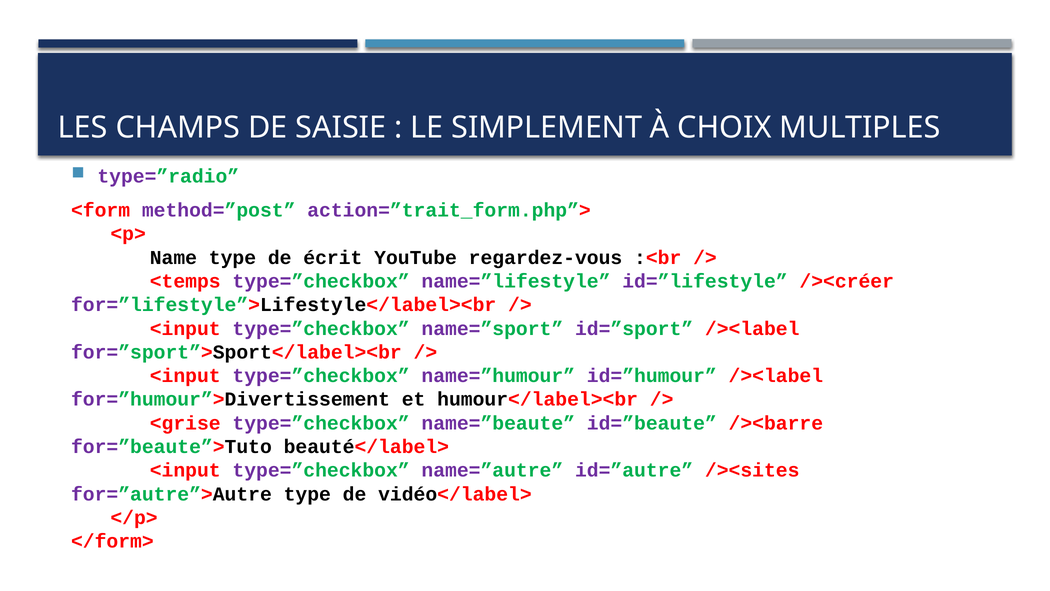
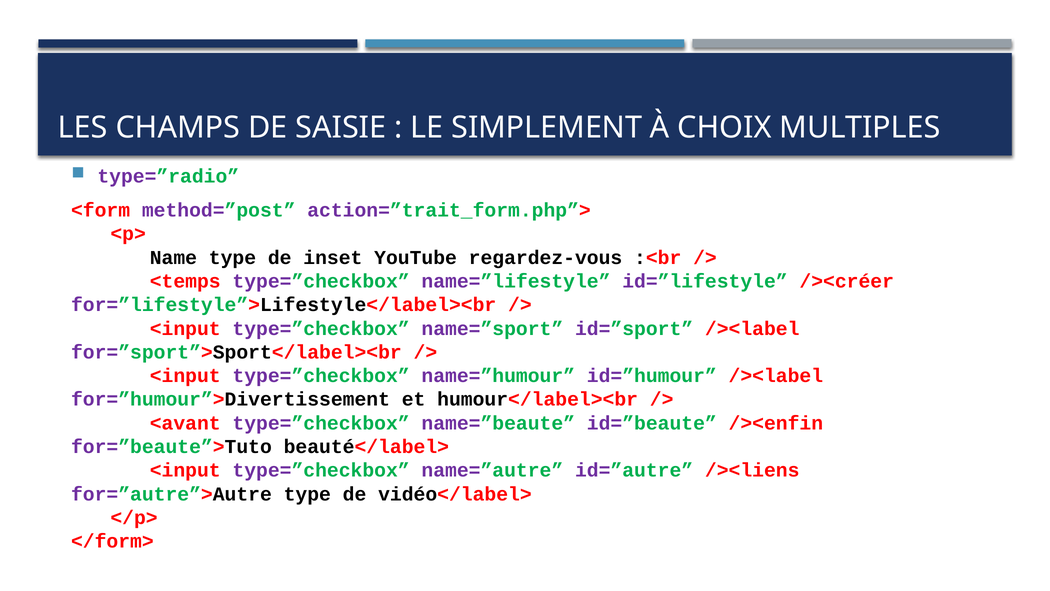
écrit: écrit -> inset
<grise: <grise -> <avant
/><barre: /><barre -> /><enfin
/><sites: /><sites -> /><liens
